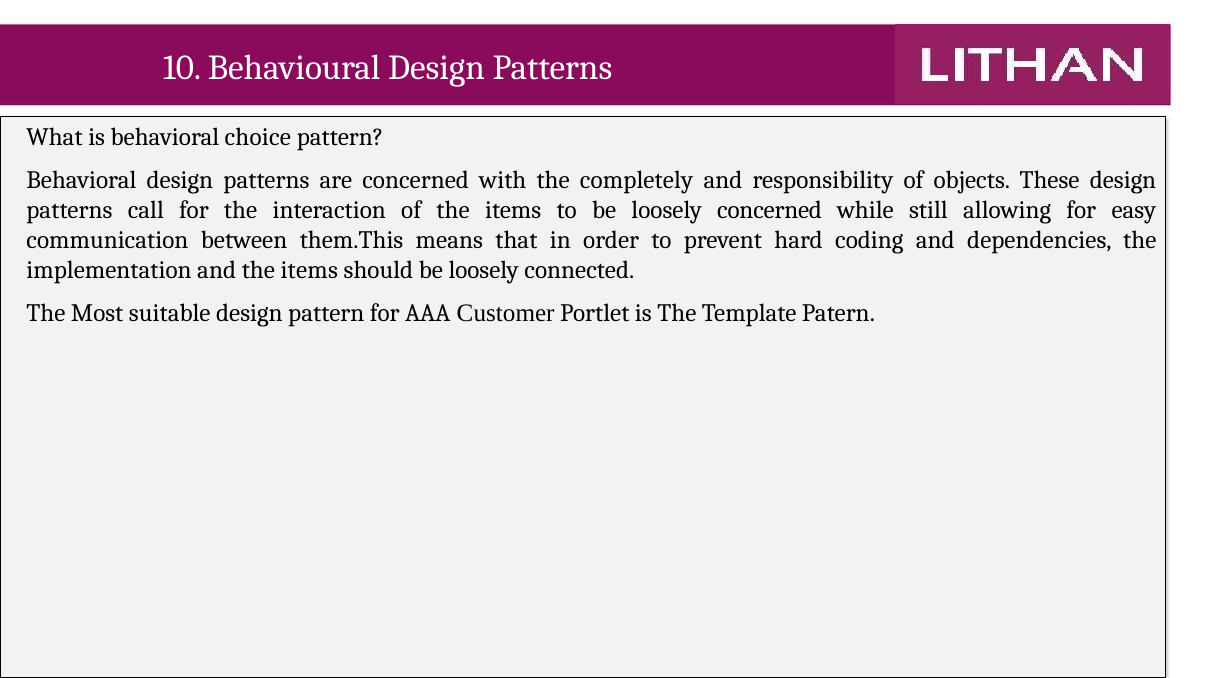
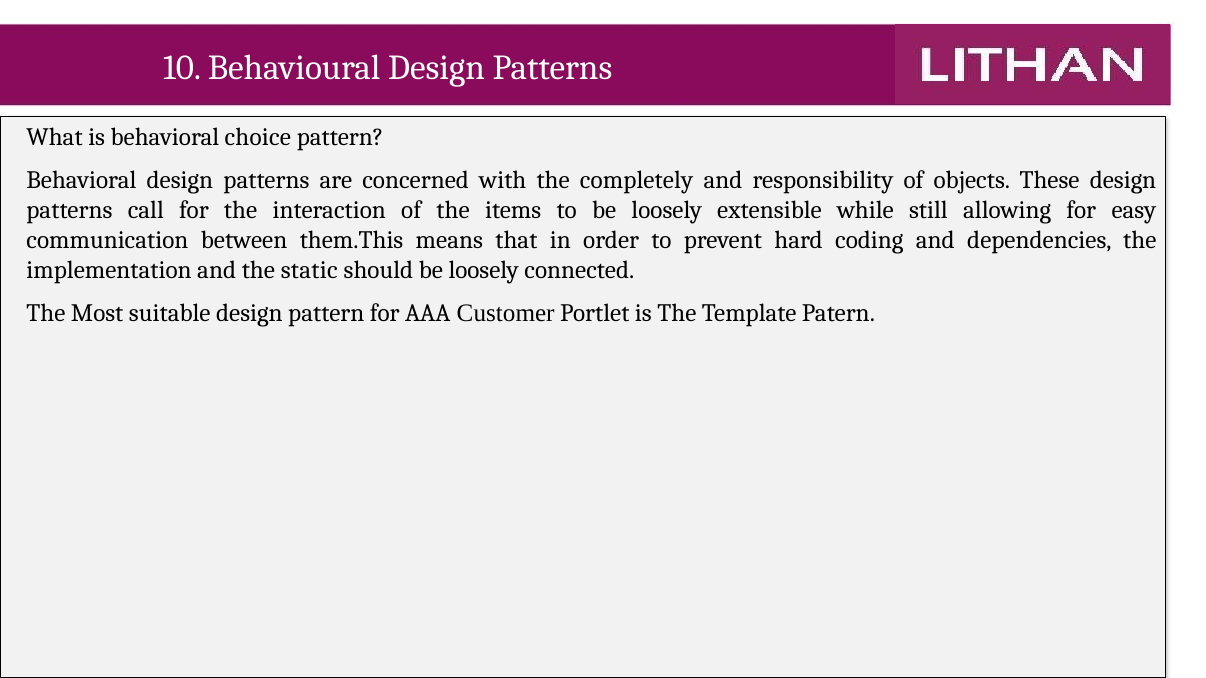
loosely concerned: concerned -> extensible
and the items: items -> static
